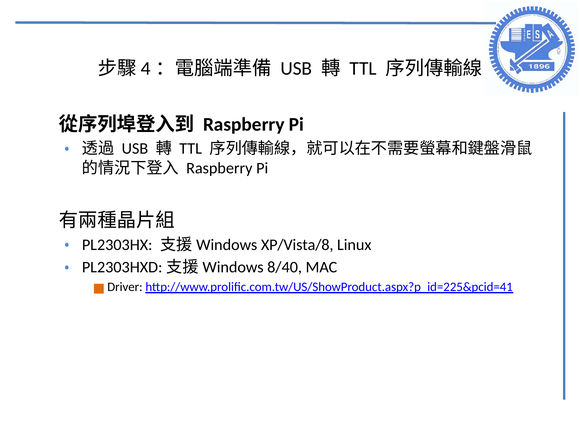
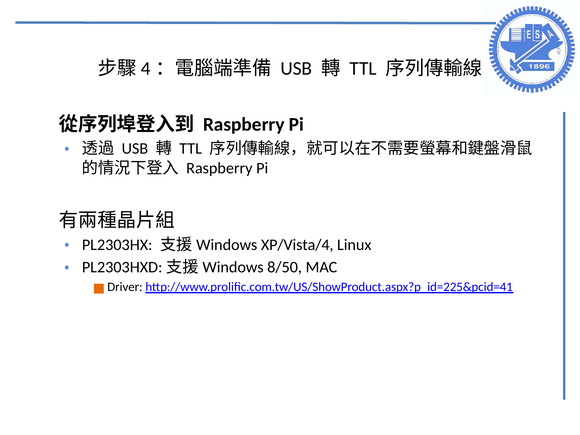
XP/Vista/8: XP/Vista/8 -> XP/Vista/4
8/40: 8/40 -> 8/50
